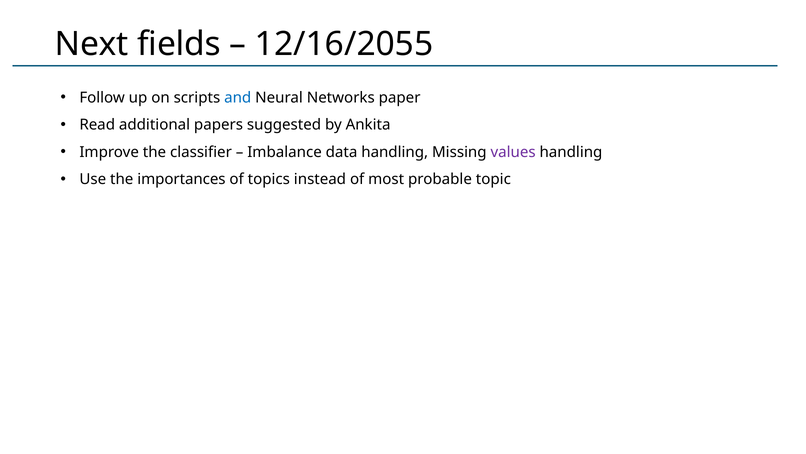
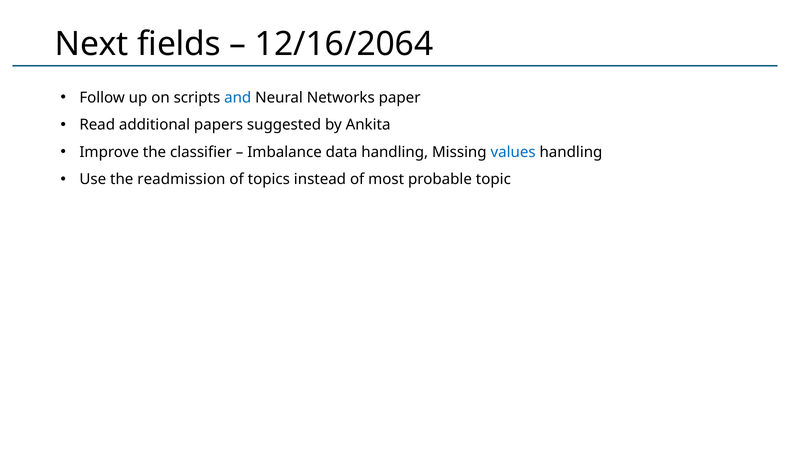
12/16/2055: 12/16/2055 -> 12/16/2064
values colour: purple -> blue
importances: importances -> readmission
